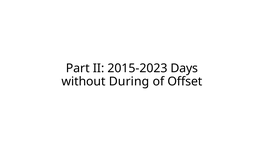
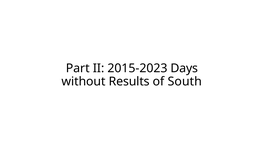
During: During -> Results
Offset: Offset -> South
